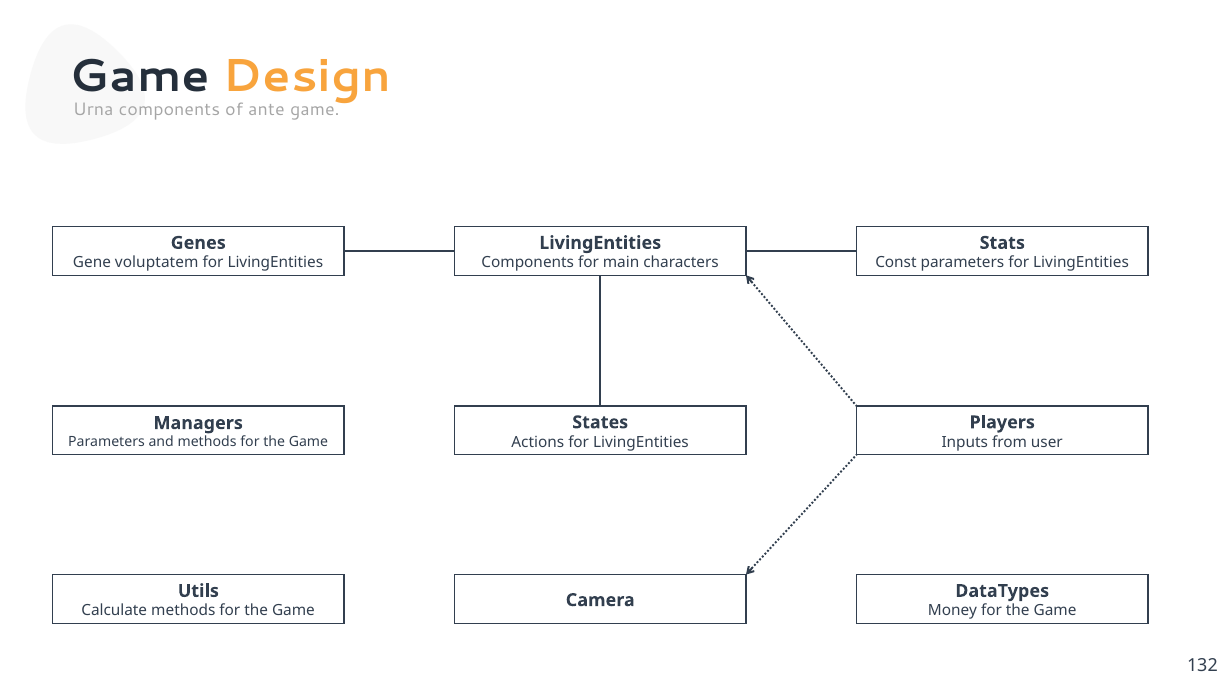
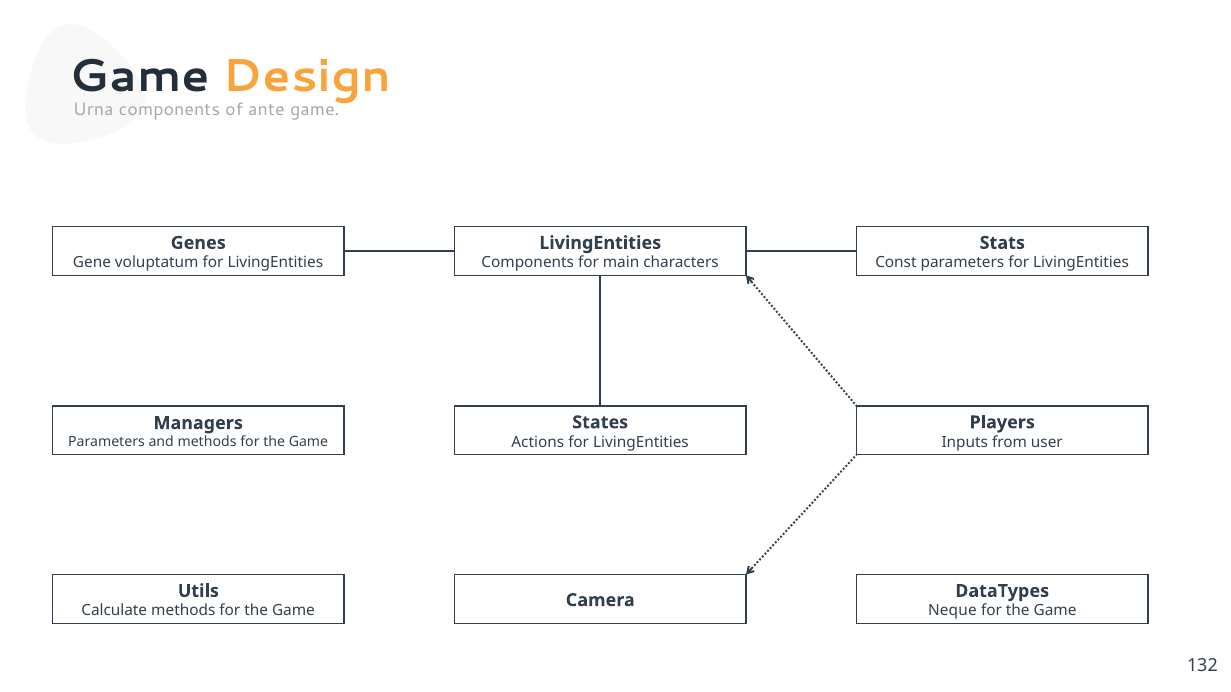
voluptatem: voluptatem -> voluptatum
Money: Money -> Neque
